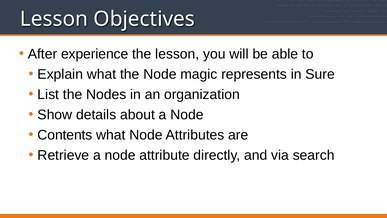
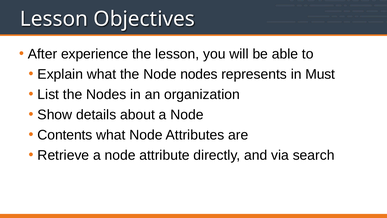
Node magic: magic -> nodes
Sure: Sure -> Must
